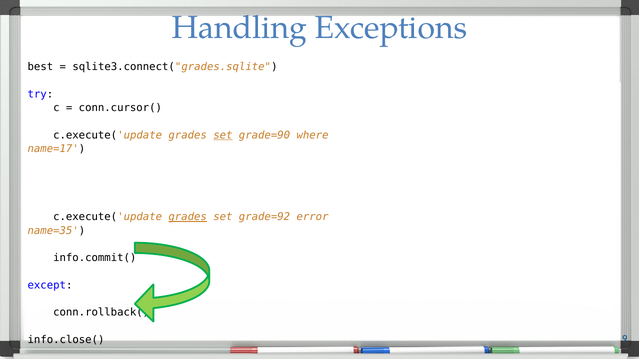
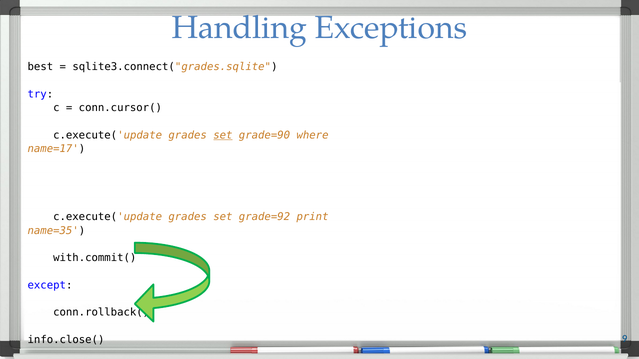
grades at (188, 217) underline: present -> none
error: error -> print
info.commit(: info.commit( -> with.commit(
